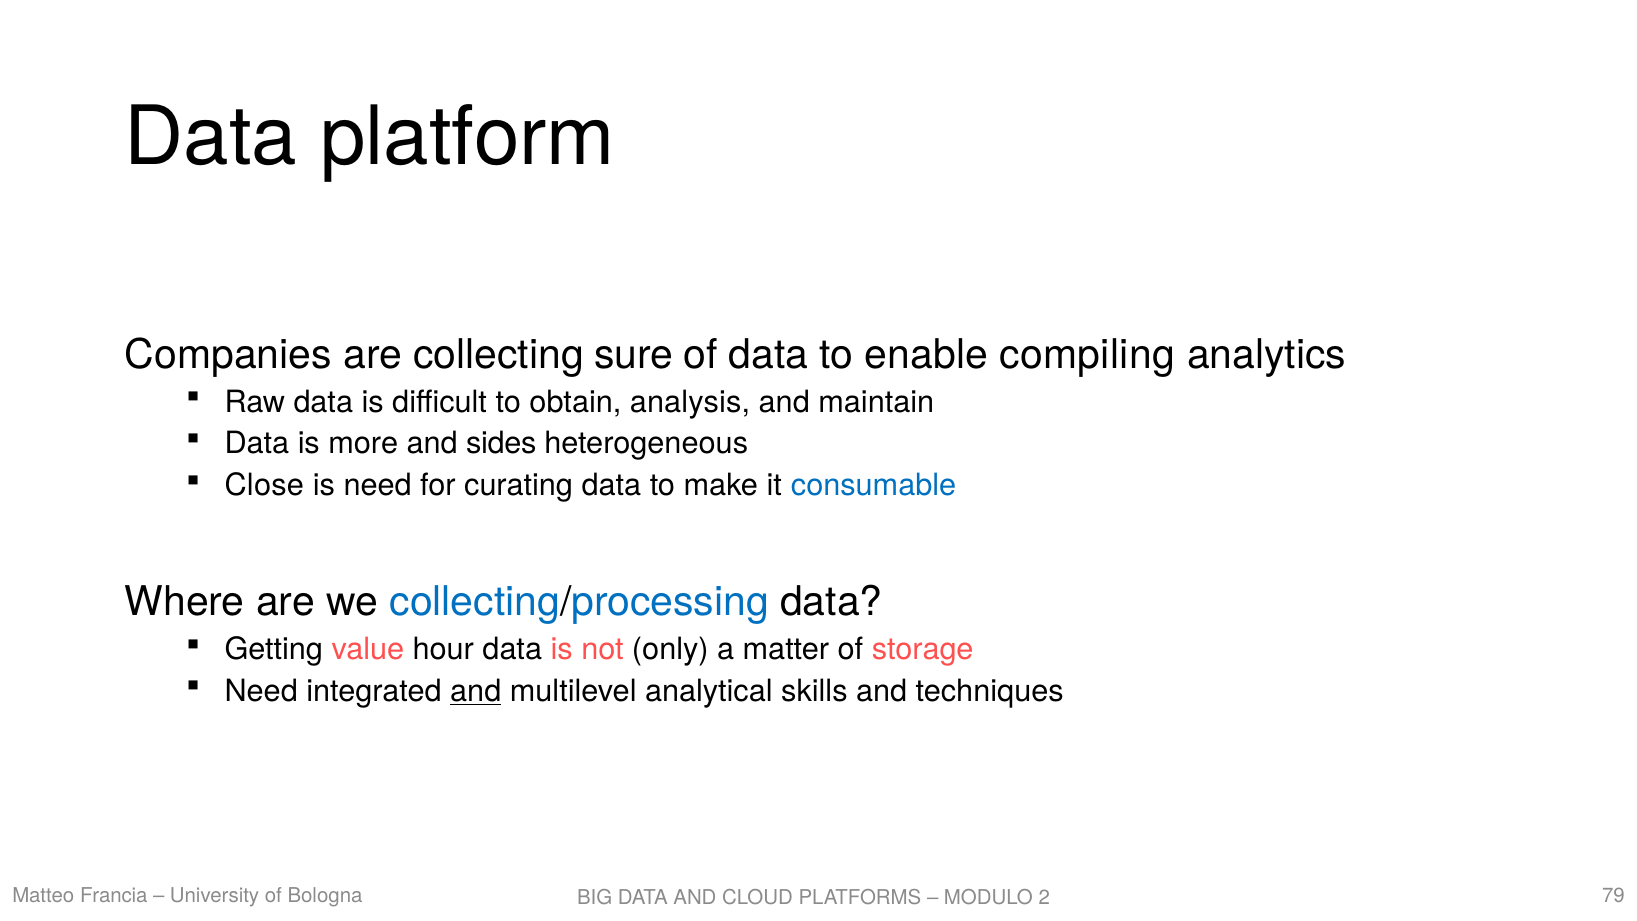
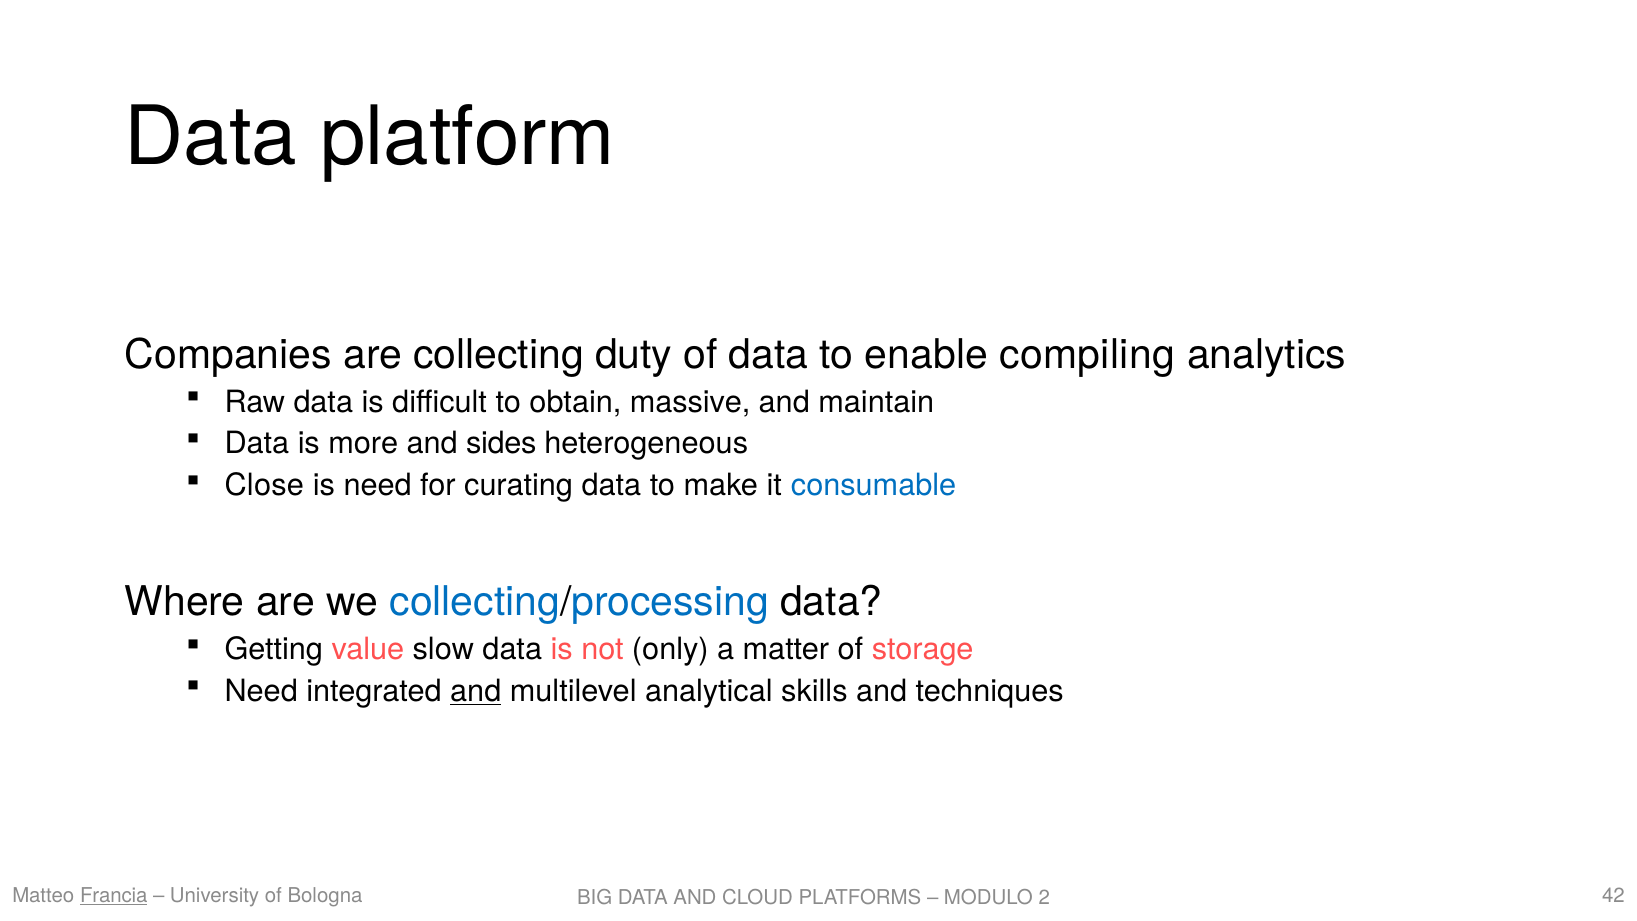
sure: sure -> duty
analysis: analysis -> massive
hour: hour -> slow
Francia underline: none -> present
79: 79 -> 42
